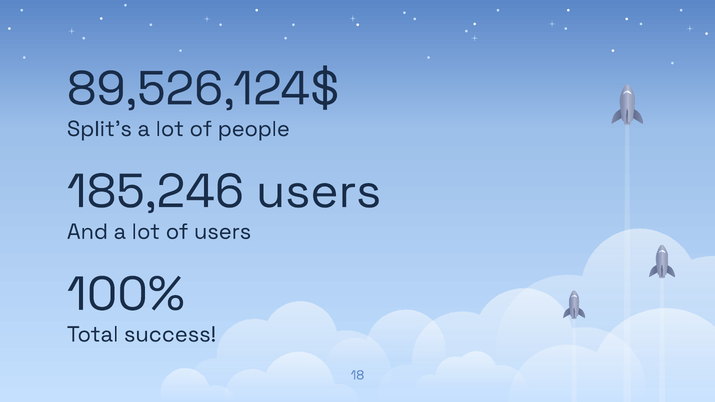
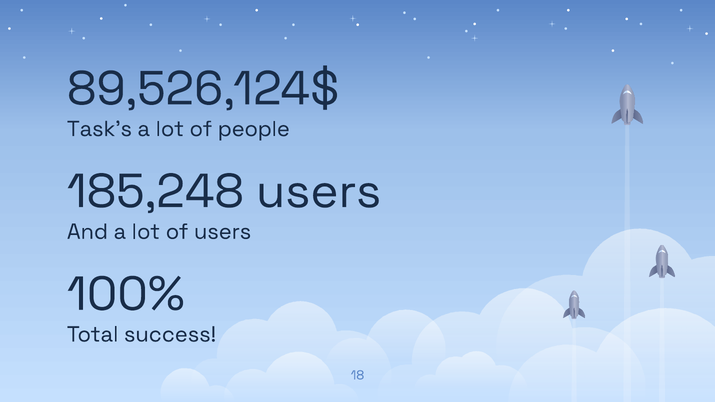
Split’s: Split’s -> Task’s
185,246: 185,246 -> 185,248
